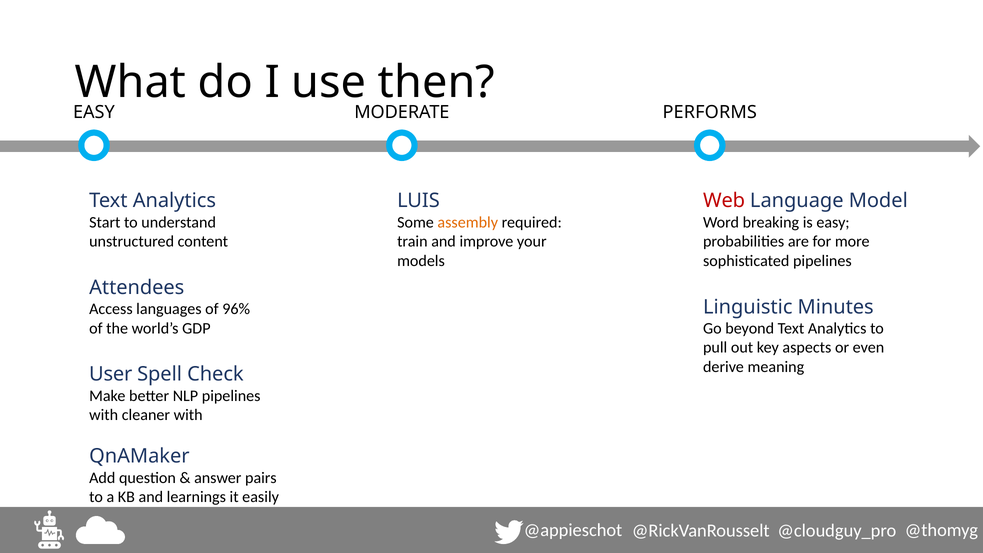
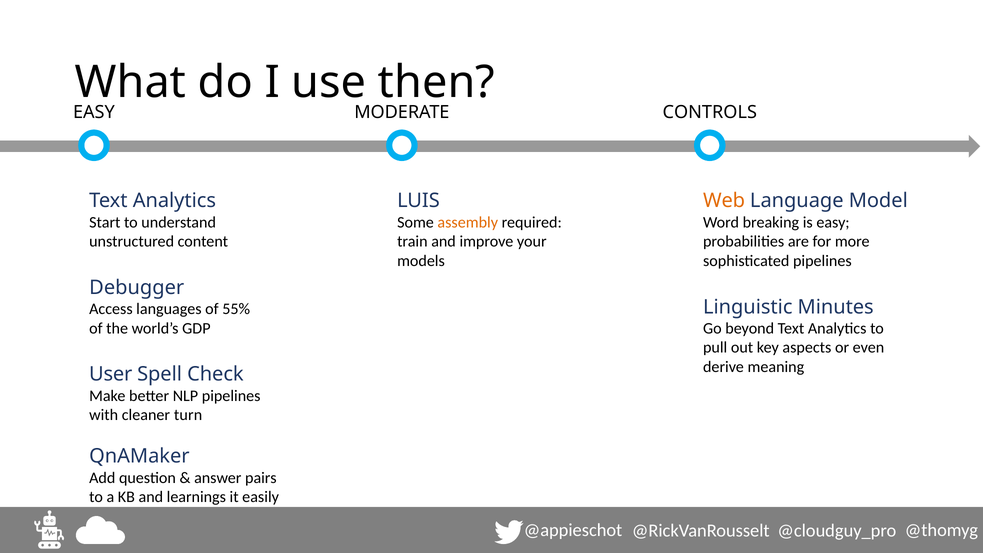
PERFORMS: PERFORMS -> CONTROLS
Web colour: red -> orange
Attendees: Attendees -> Debugger
96%: 96% -> 55%
cleaner with: with -> turn
